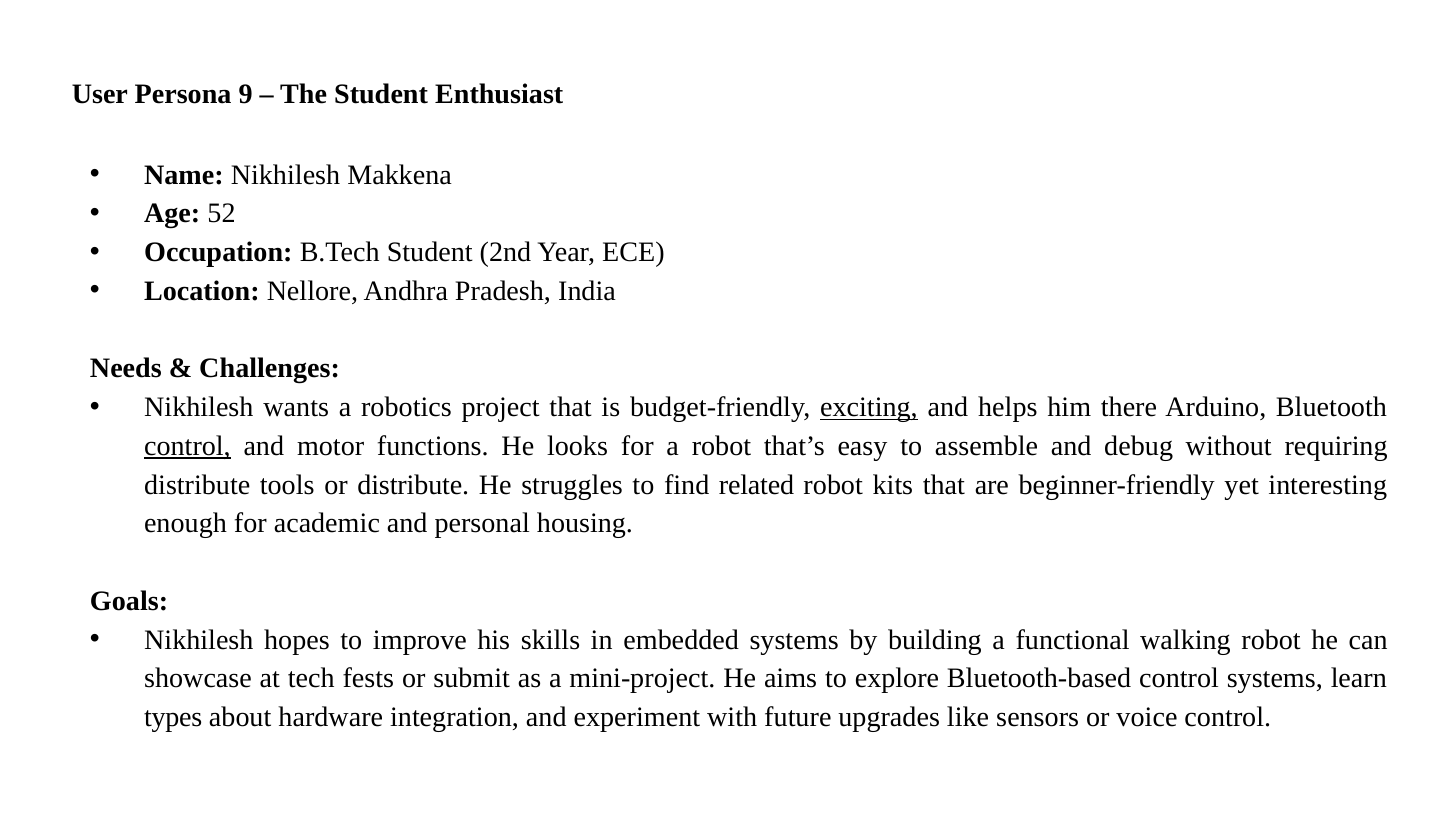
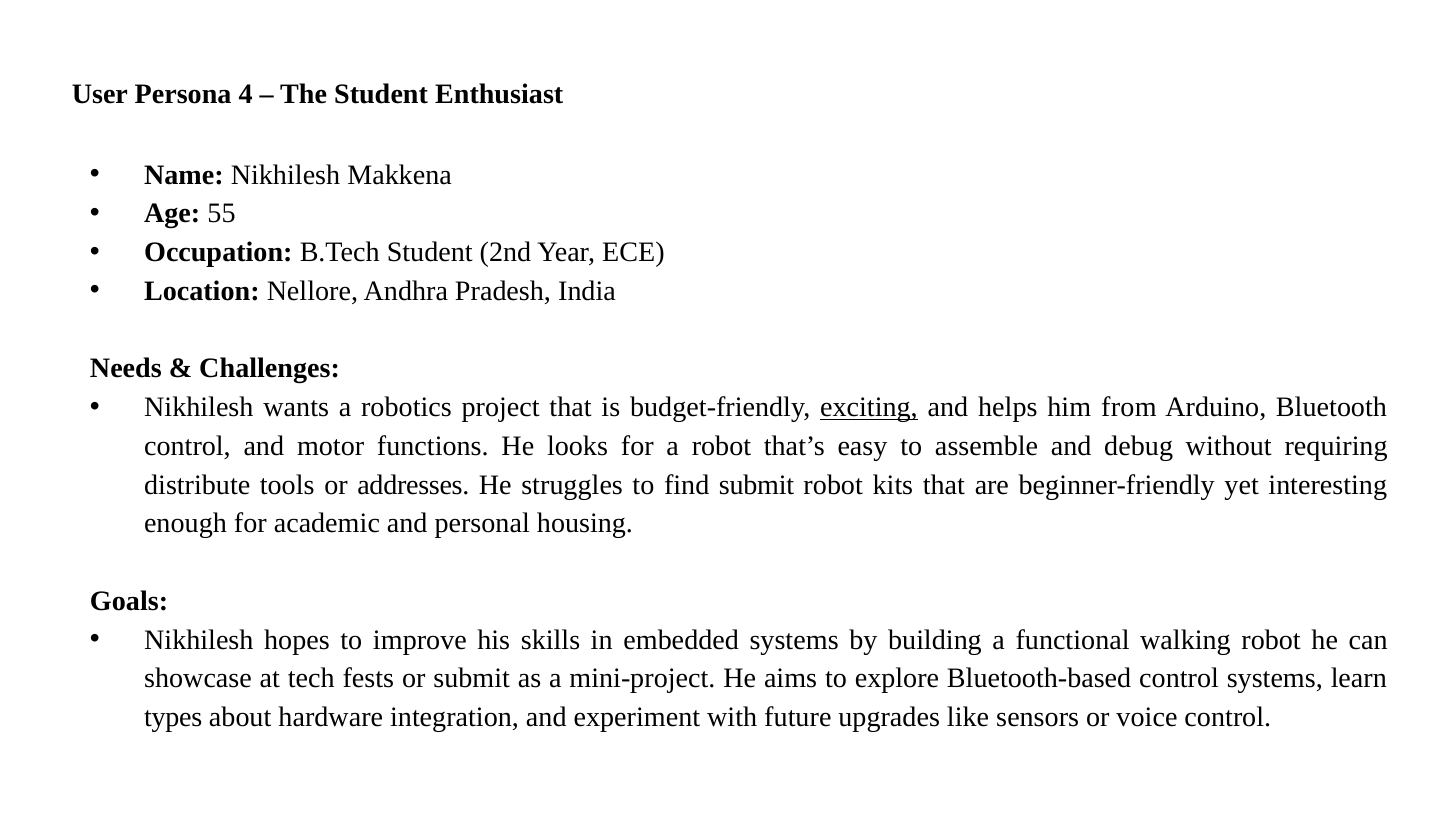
9: 9 -> 4
52: 52 -> 55
there: there -> from
control at (187, 446) underline: present -> none
or distribute: distribute -> addresses
find related: related -> submit
